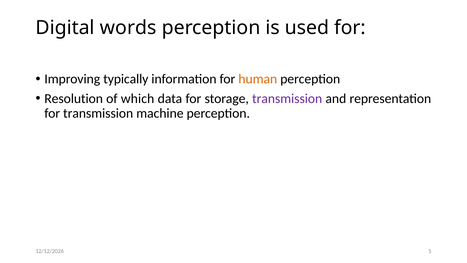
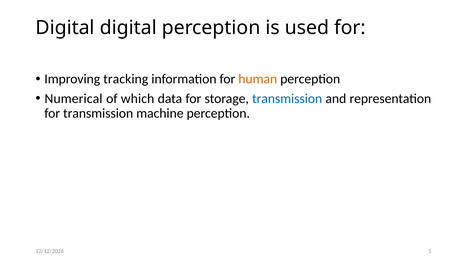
Digital words: words -> digital
typically: typically -> tracking
Resolution: Resolution -> Numerical
transmission at (287, 99) colour: purple -> blue
